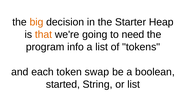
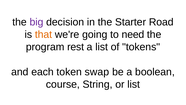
big colour: orange -> purple
Heap: Heap -> Road
info: info -> rest
started: started -> course
